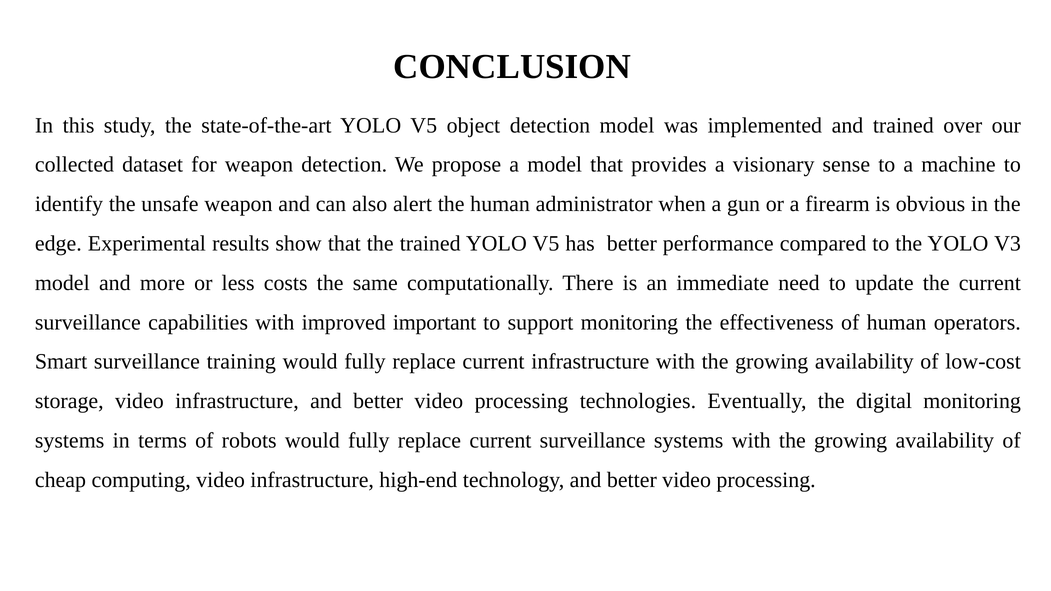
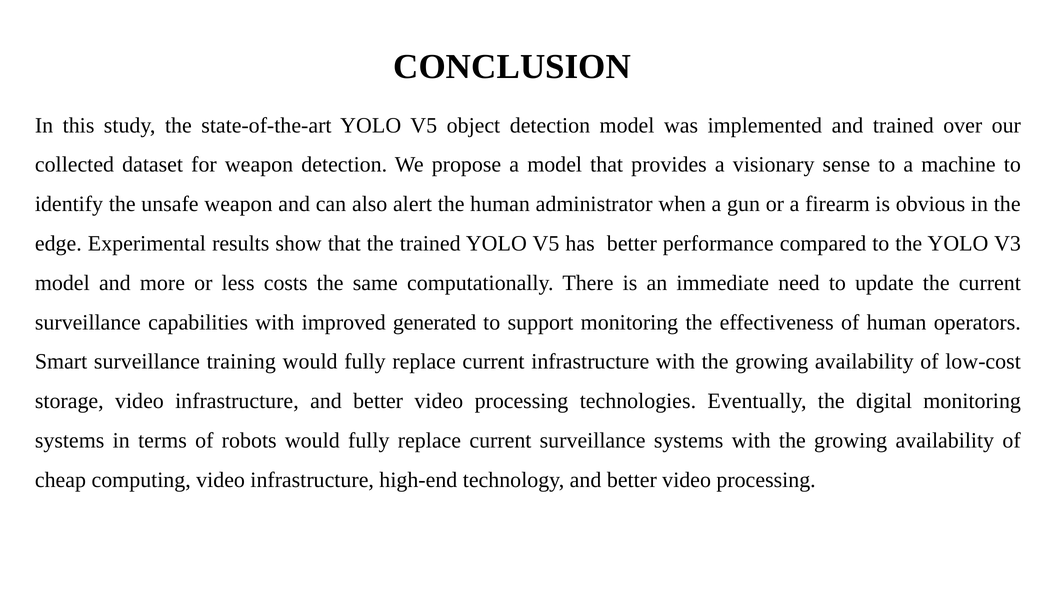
important: important -> generated
